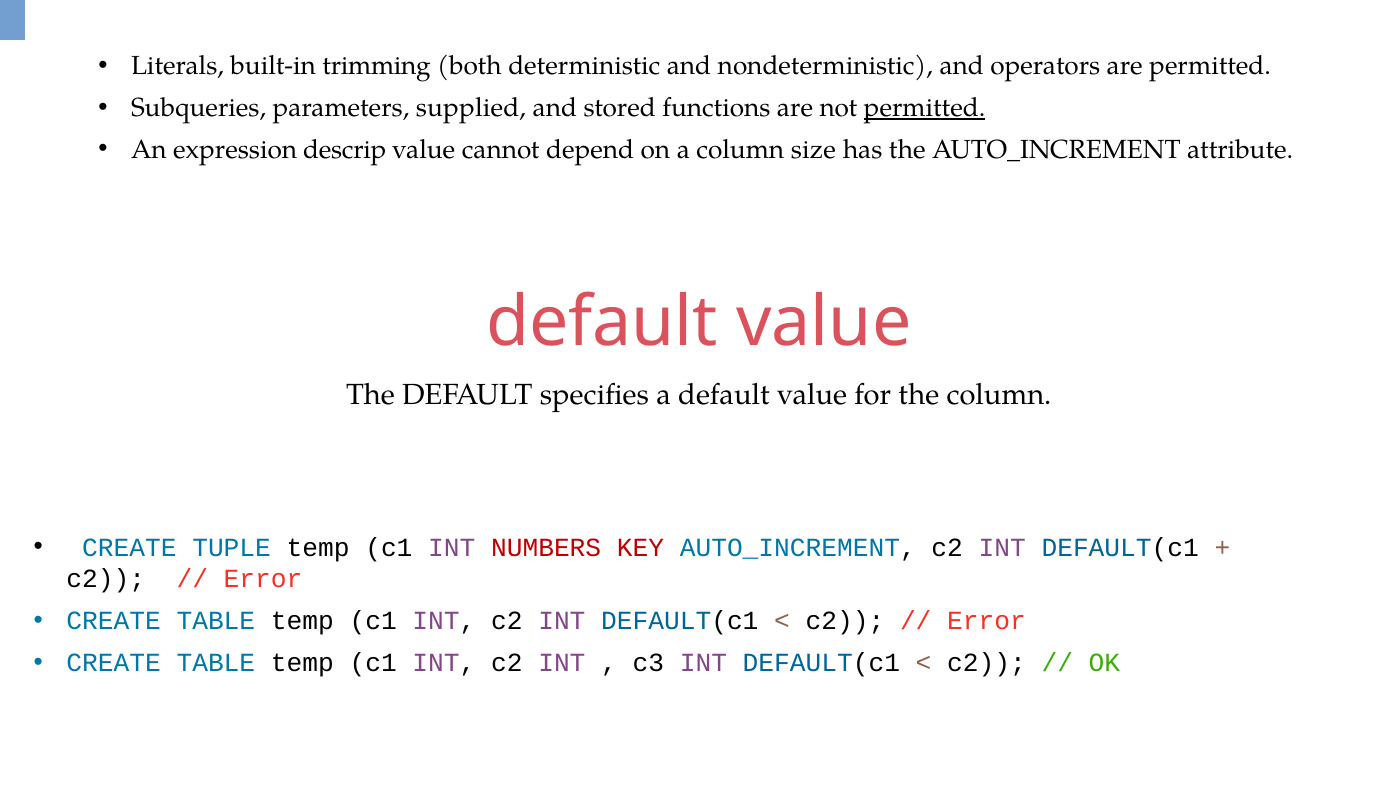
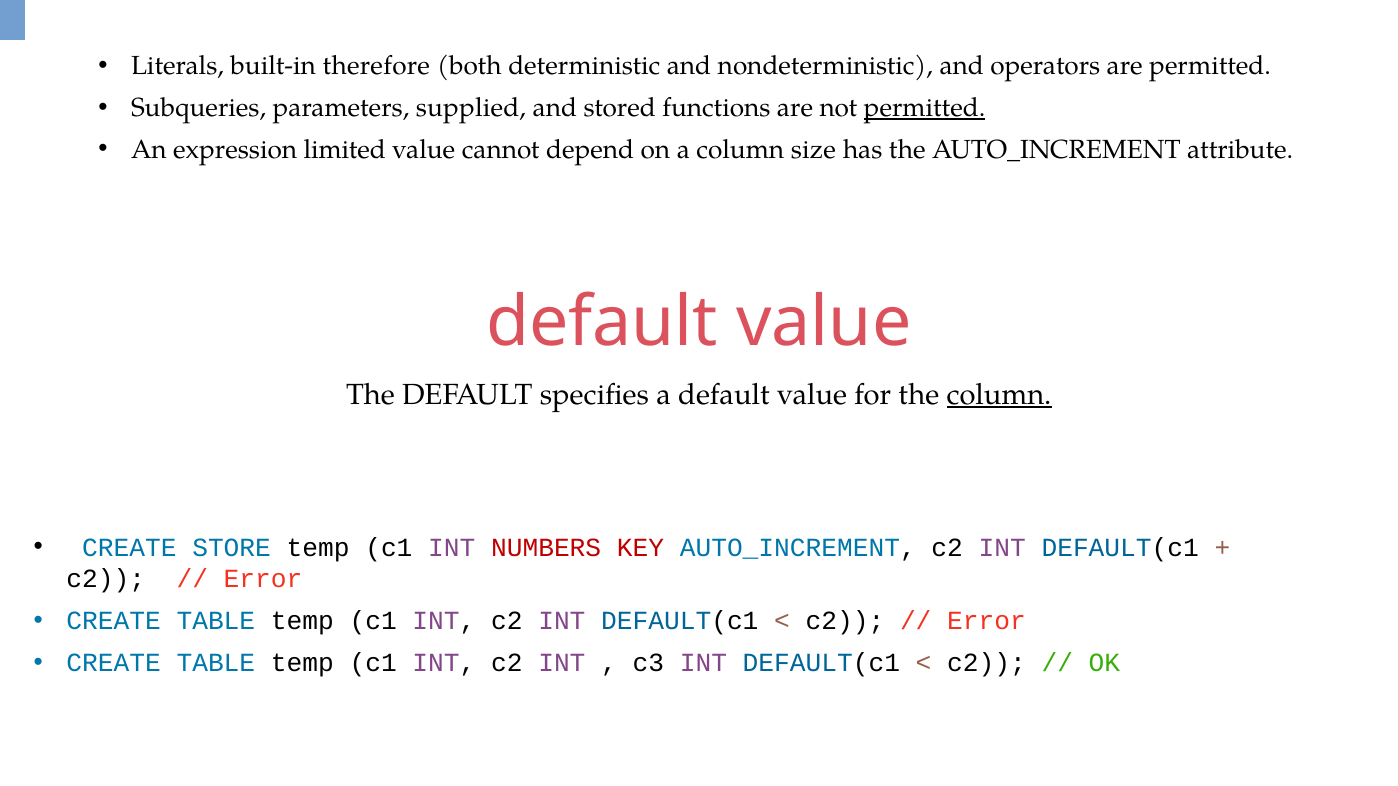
trimming: trimming -> therefore
descrip: descrip -> limited
column at (999, 395) underline: none -> present
TUPLE: TUPLE -> STORE
